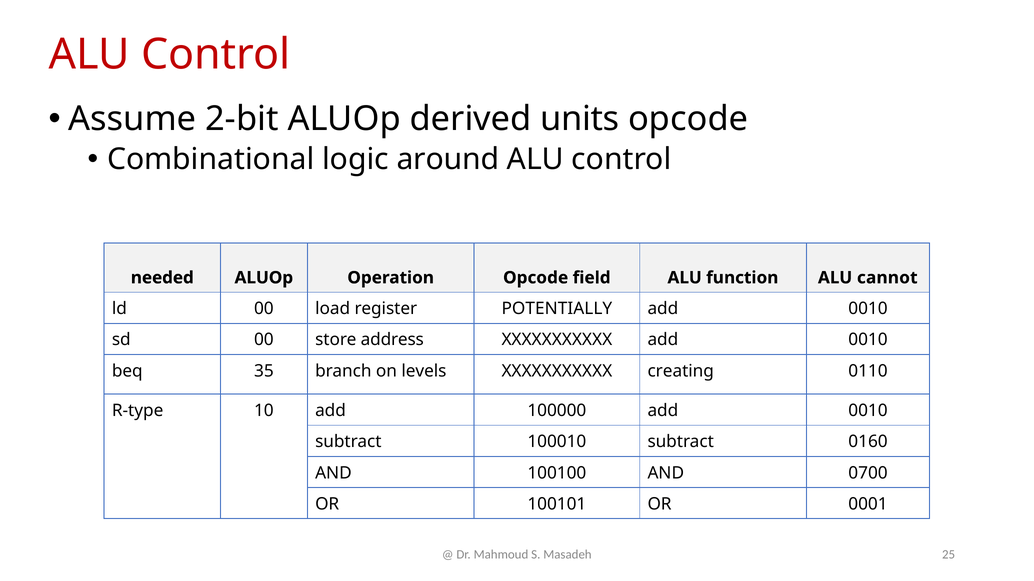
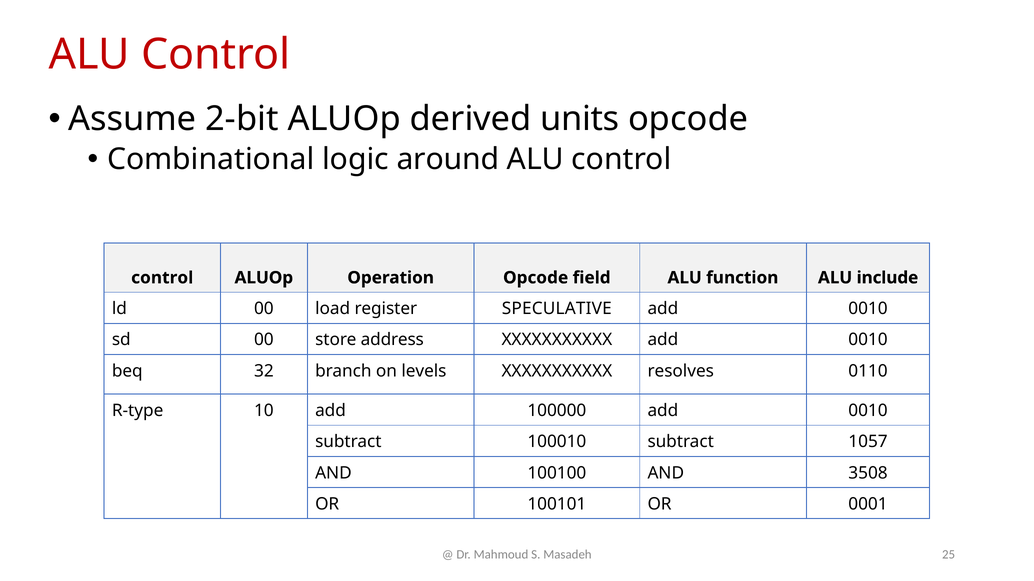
needed at (162, 278): needed -> control
cannot: cannot -> include
POTENTIALLY: POTENTIALLY -> SPECULATIVE
35: 35 -> 32
creating: creating -> resolves
0160: 0160 -> 1057
0700: 0700 -> 3508
